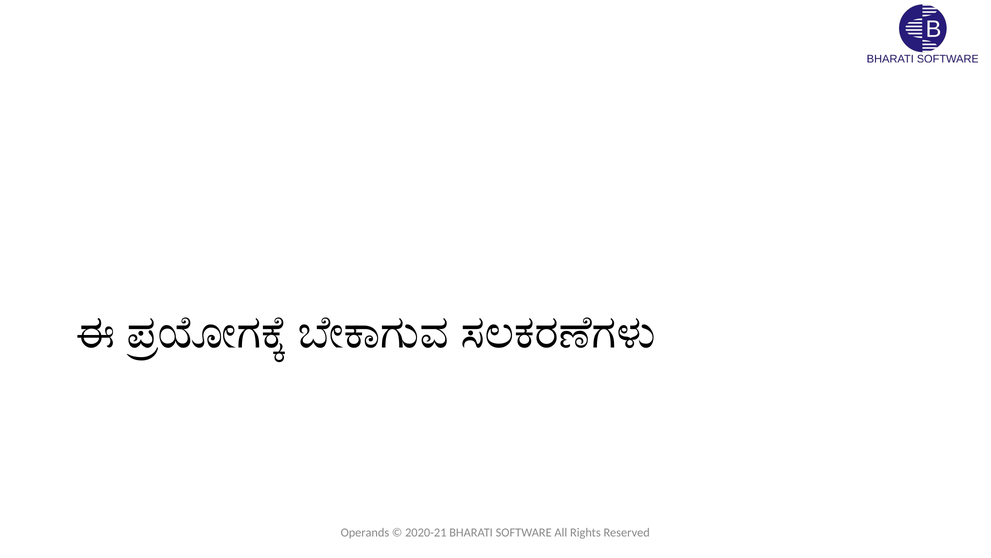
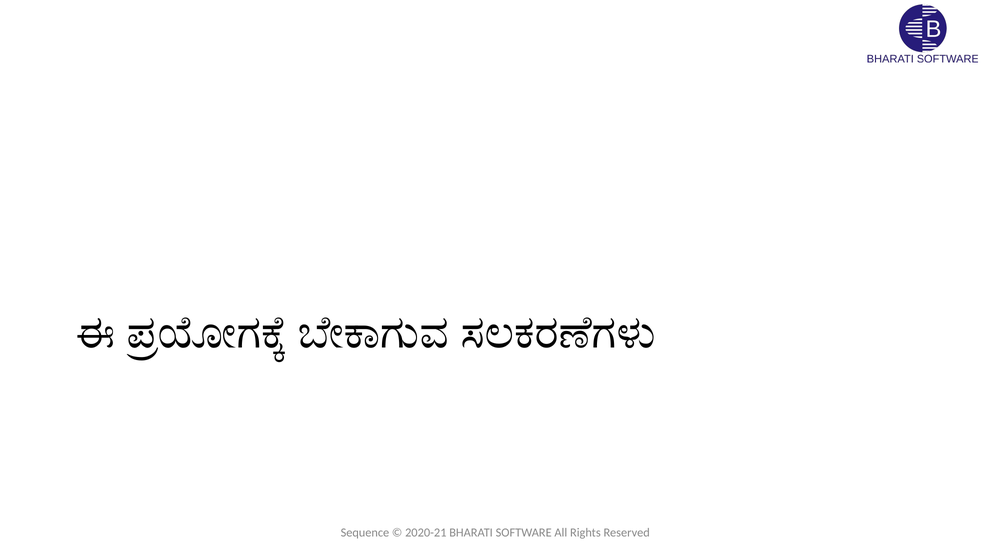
Operands: Operands -> Sequence
